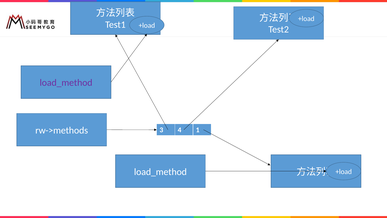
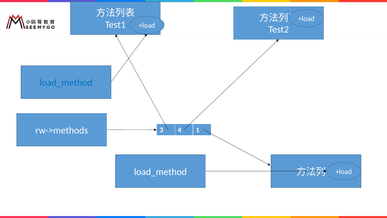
load_method at (66, 83) colour: purple -> blue
